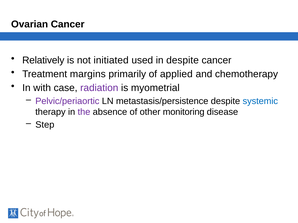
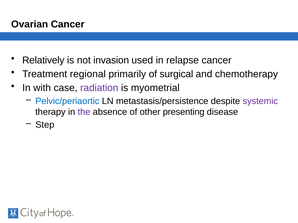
initiated: initiated -> invasion
in despite: despite -> relapse
margins: margins -> regional
applied: applied -> surgical
Pelvic/periaortic colour: purple -> blue
systemic colour: blue -> purple
monitoring: monitoring -> presenting
